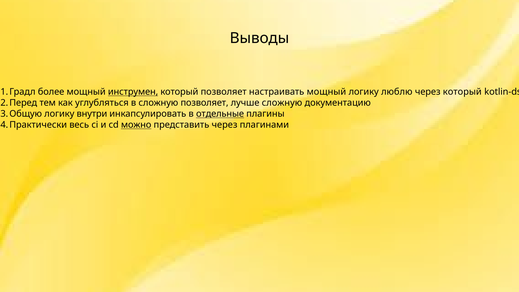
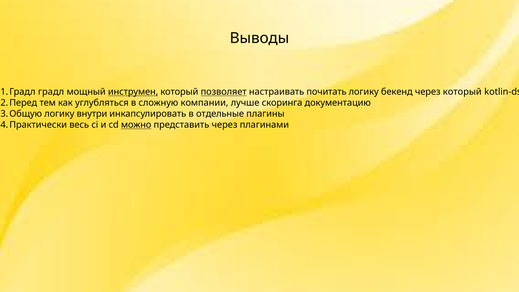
более: более -> градл
позволяет at (224, 92) underline: none -> present
настраивать мощный: мощный -> почитать
люблю: люблю -> бекенд
сложную позволяет: позволяет -> компании
лучше сложную: сложную -> скоринга
отдельные underline: present -> none
